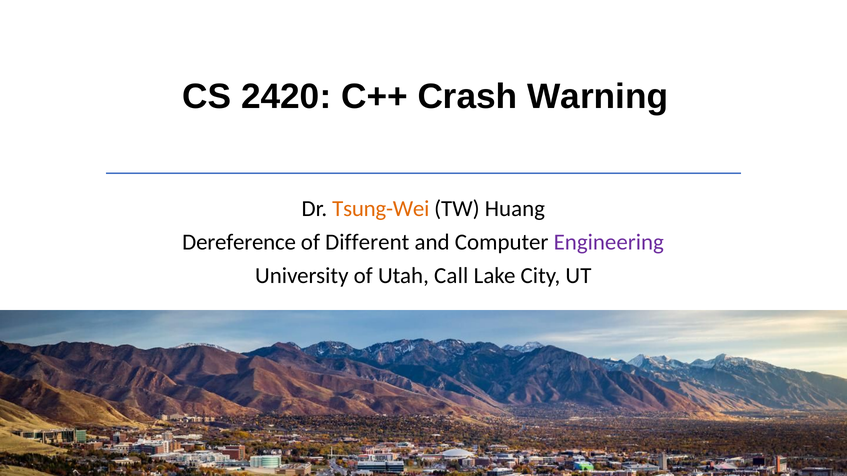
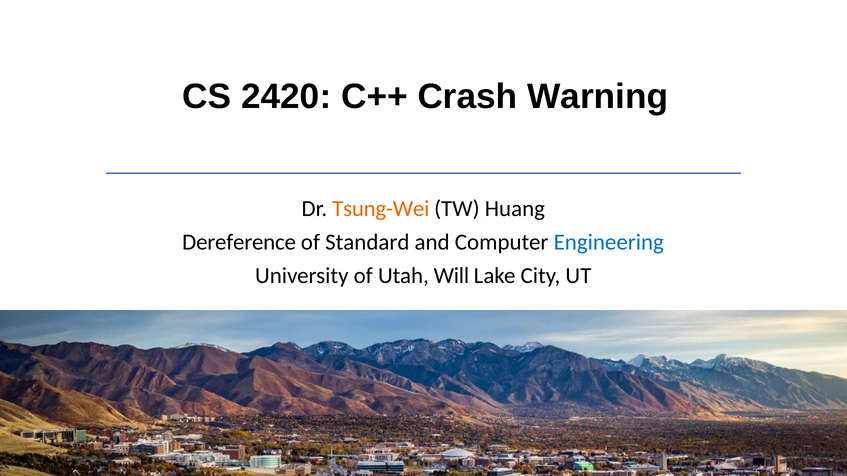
Different: Different -> Standard
Engineering colour: purple -> blue
Call: Call -> Will
